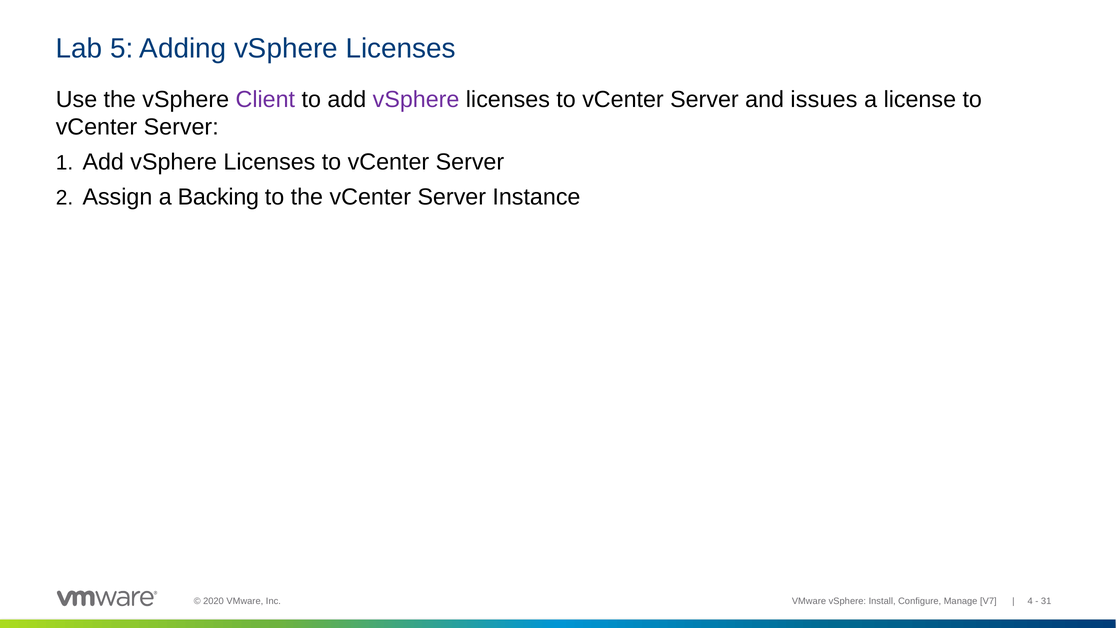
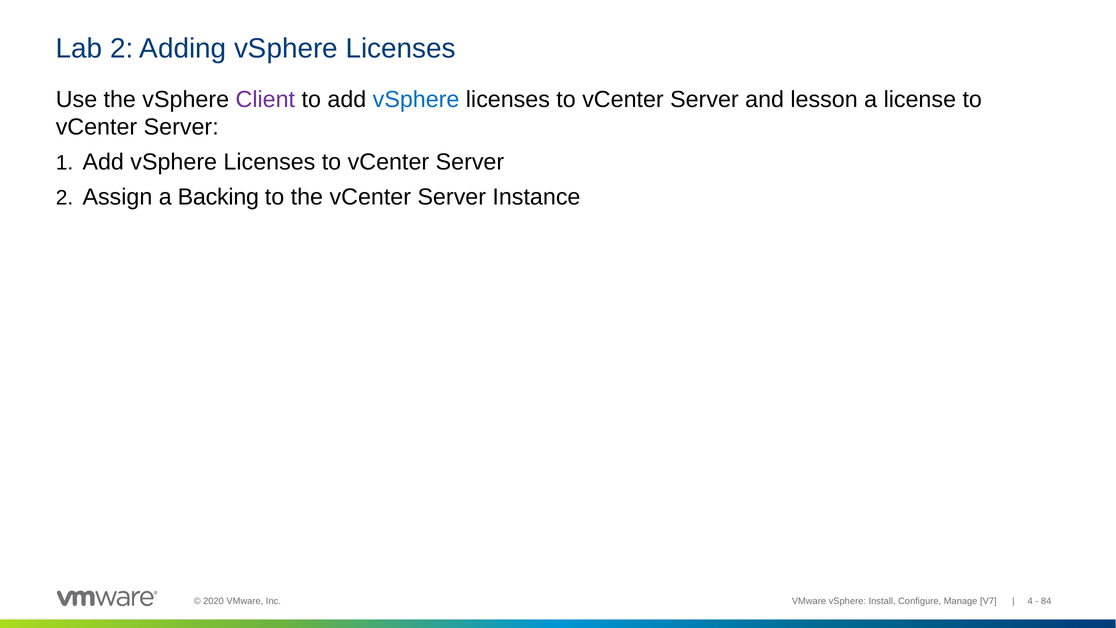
Lab 5: 5 -> 2
vSphere at (416, 99) colour: purple -> blue
issues: issues -> lesson
31: 31 -> 84
